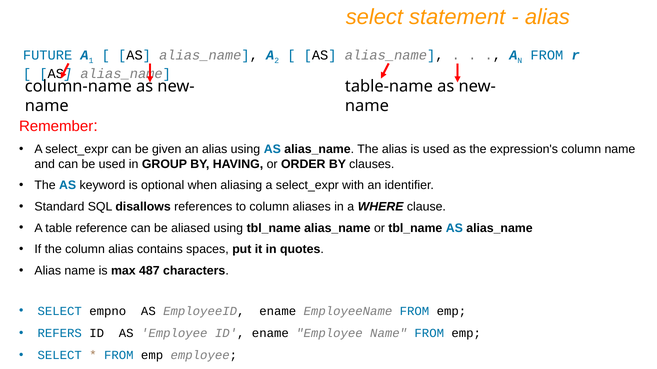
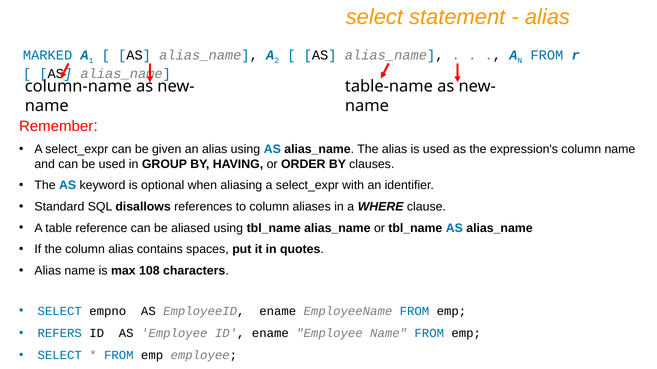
FUTURE: FUTURE -> MARKED
487: 487 -> 108
